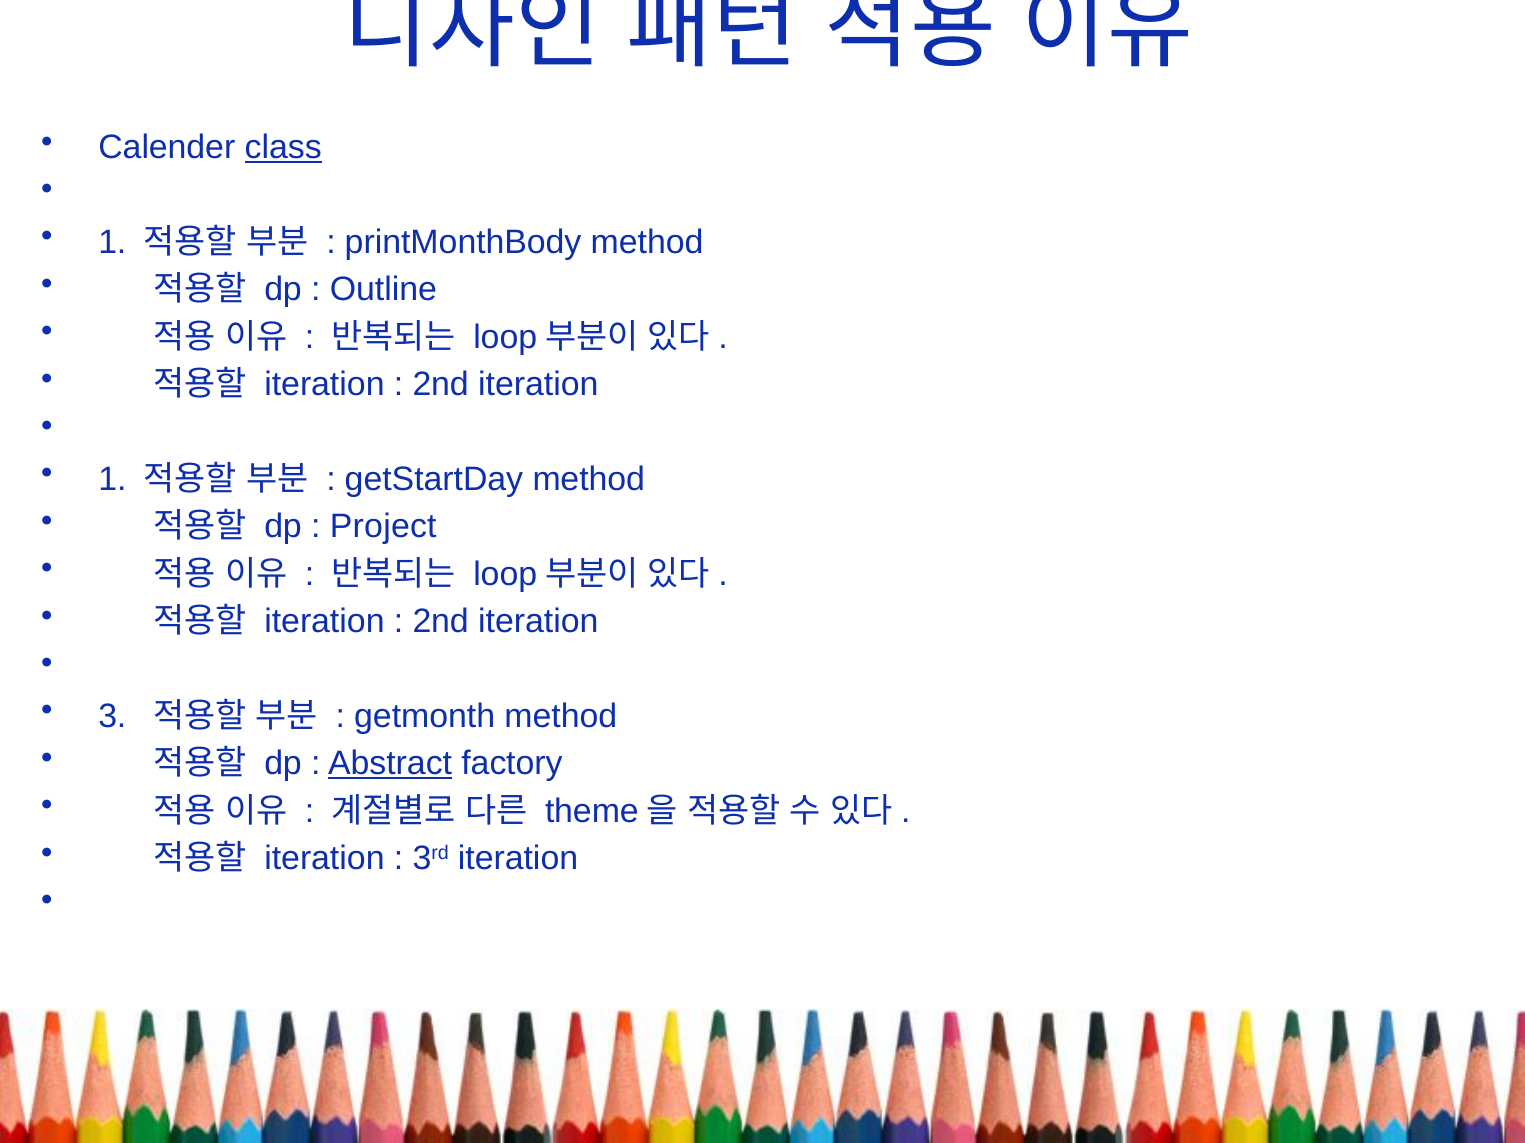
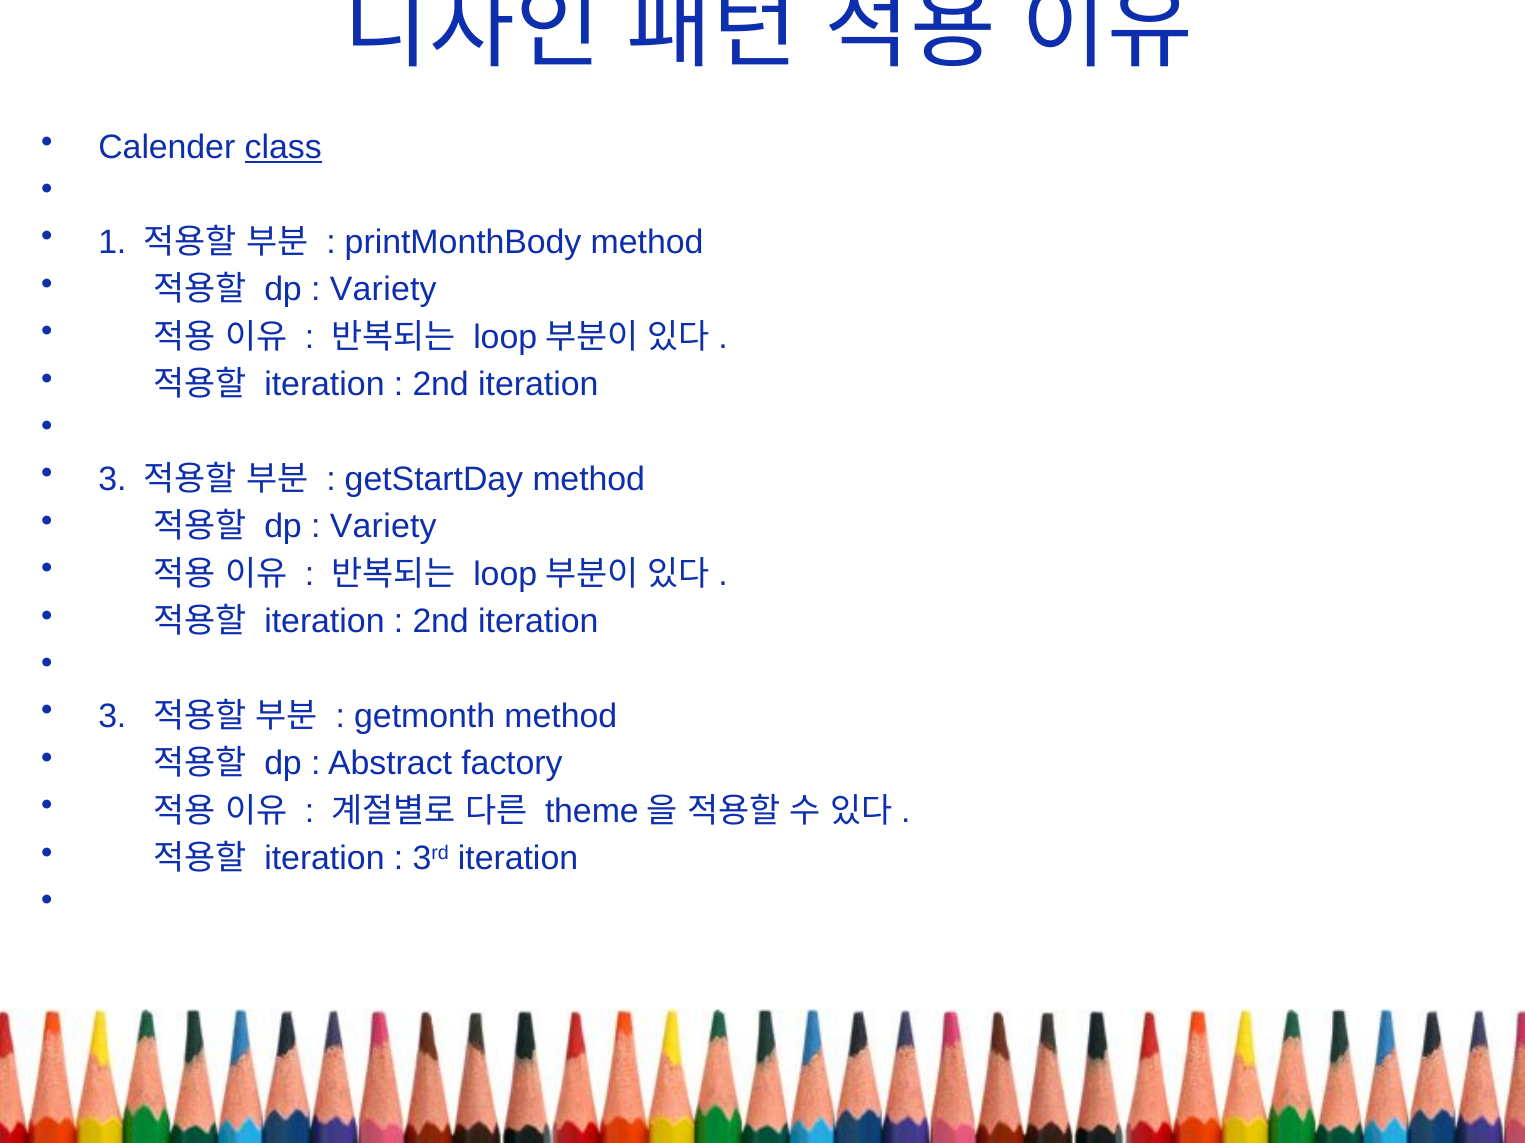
Outline at (383, 290): Outline -> Variety
1 at (112, 480): 1 -> 3
Project at (383, 527): Project -> Variety
Abstract underline: present -> none
